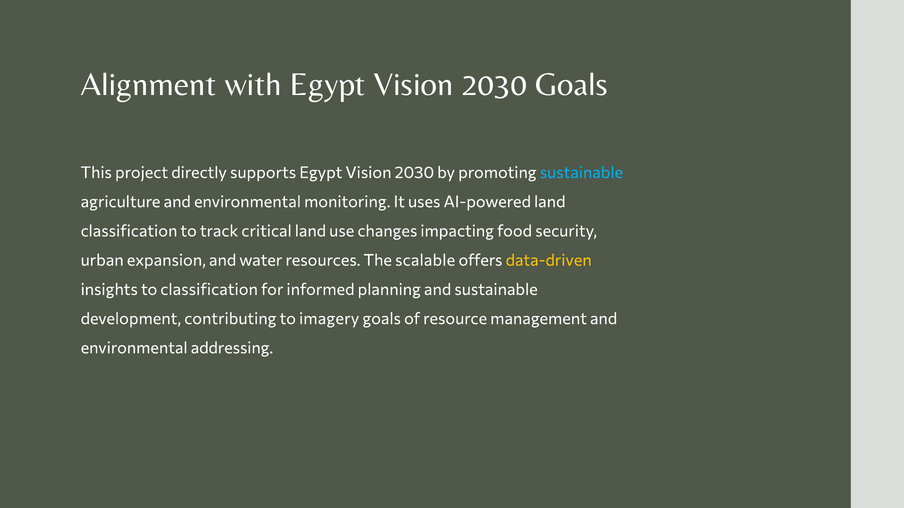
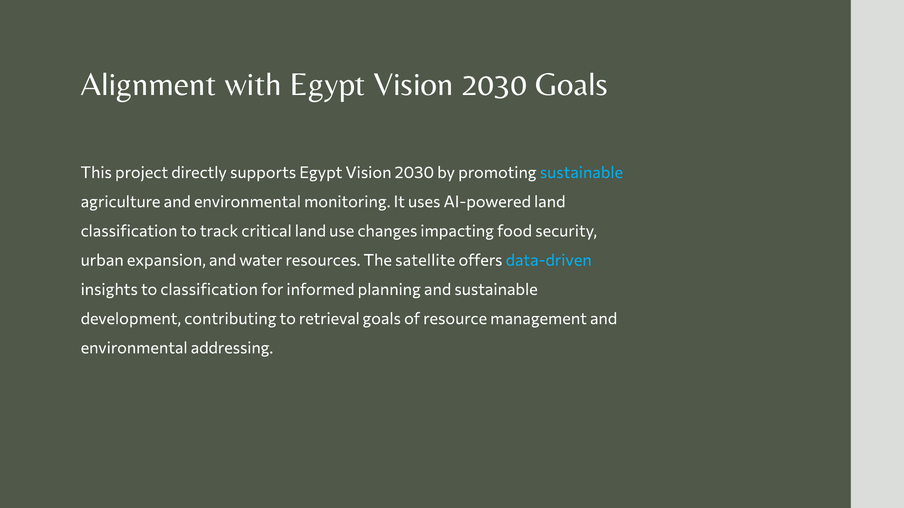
scalable: scalable -> satellite
data-driven colour: yellow -> light blue
imagery: imagery -> retrieval
